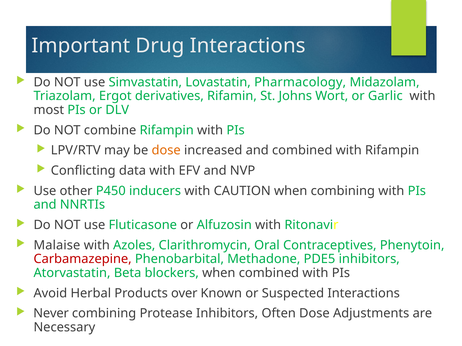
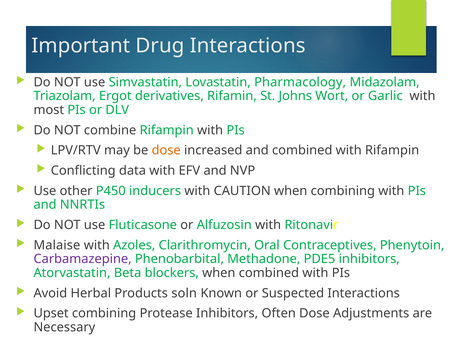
Carbamazepine colour: red -> purple
over: over -> soln
Never: Never -> Upset
